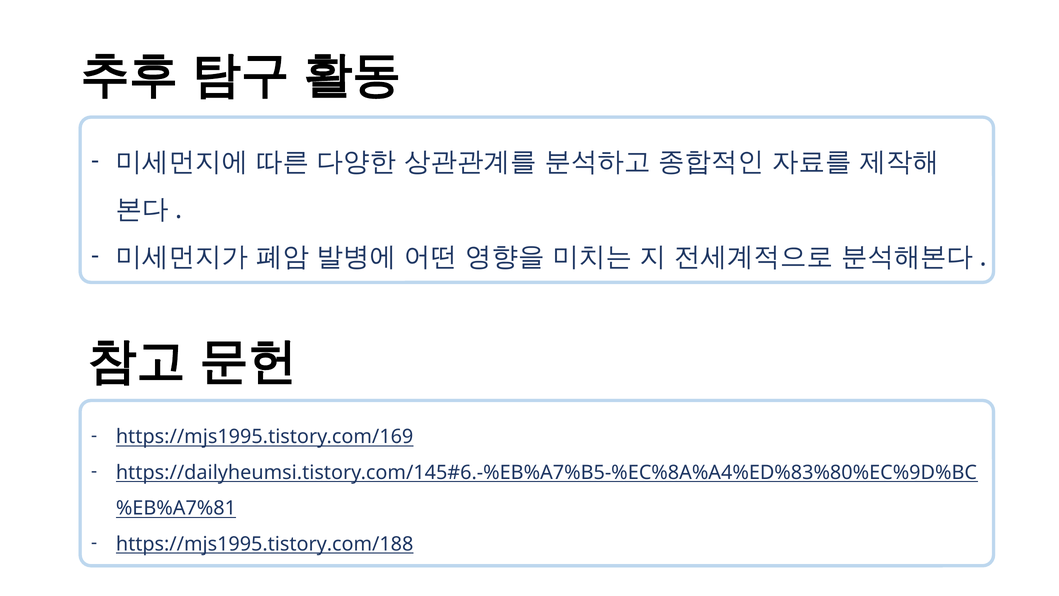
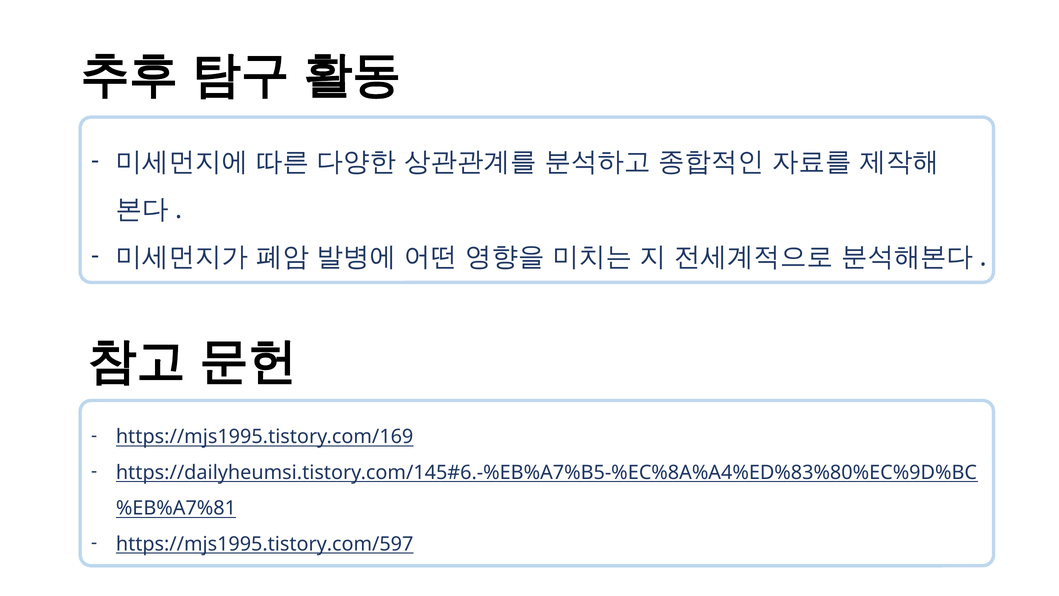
https://mjs1995.tistory.com/188: https://mjs1995.tistory.com/188 -> https://mjs1995.tistory.com/597
